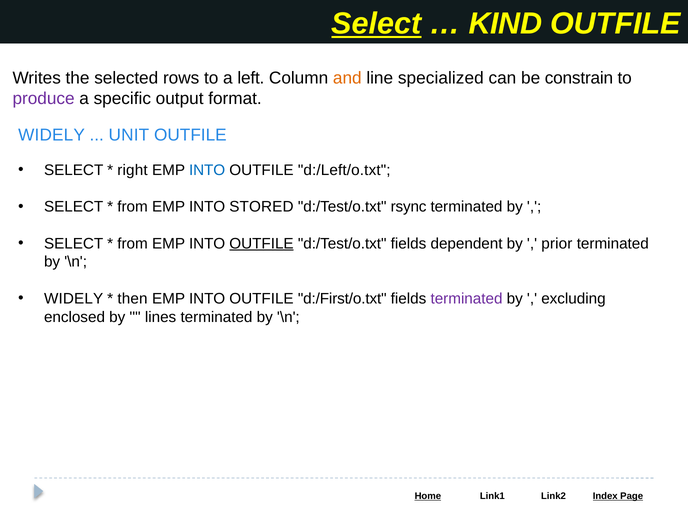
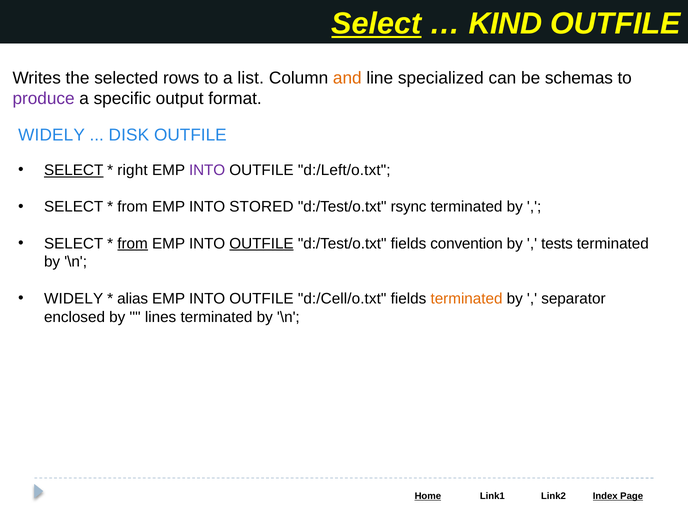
left: left -> list
constrain: constrain -> schemas
UNIT: UNIT -> DISK
SELECT at (74, 170) underline: none -> present
INTO at (207, 170) colour: blue -> purple
from at (133, 244) underline: none -> present
dependent: dependent -> convention
prior: prior -> tests
then: then -> alias
d:/First/o.txt: d:/First/o.txt -> d:/Cell/o.txt
terminated at (467, 299) colour: purple -> orange
excluding: excluding -> separator
